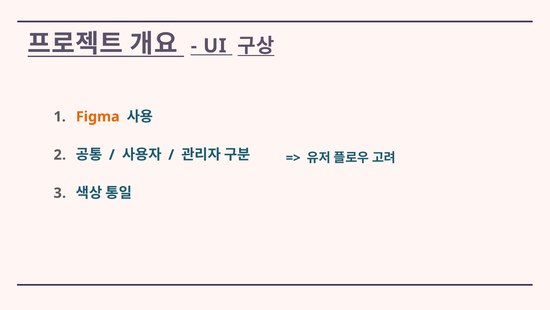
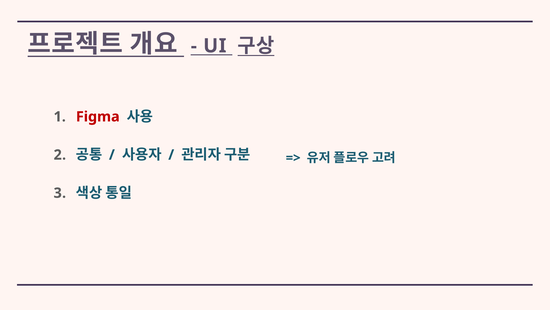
Figma colour: orange -> red
